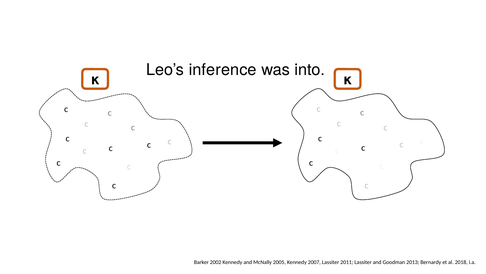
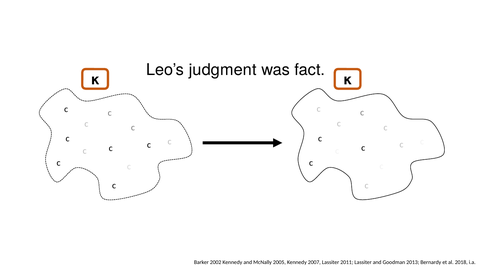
inference: inference -> judgment
into: into -> fact
